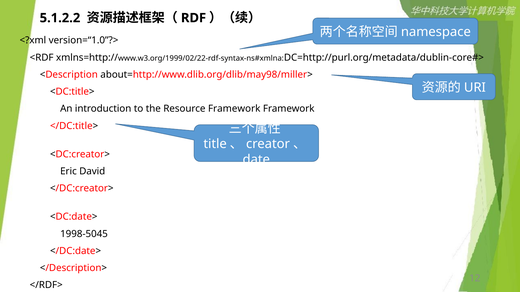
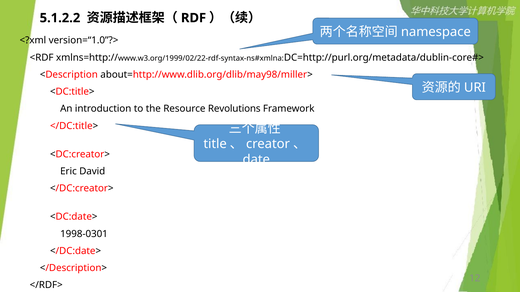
Resource Framework: Framework -> Revolutions
1998-5045: 1998-5045 -> 1998-0301
